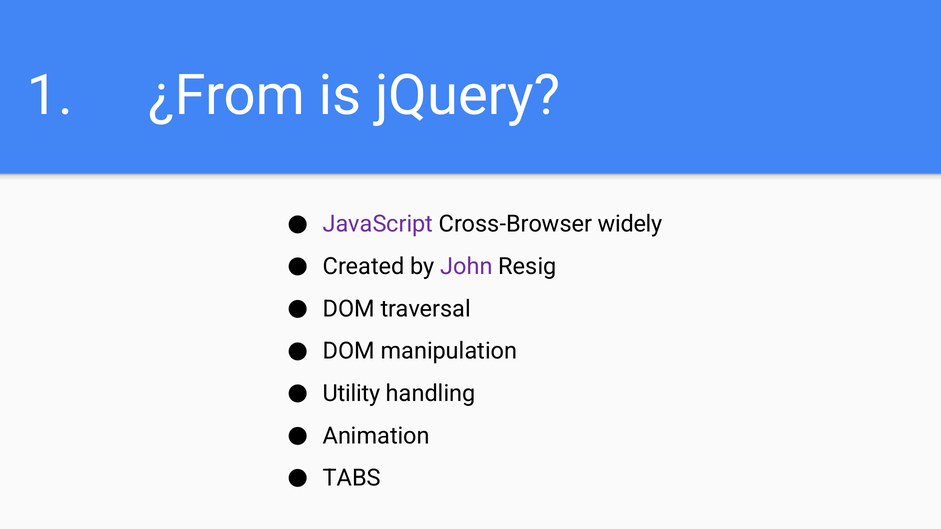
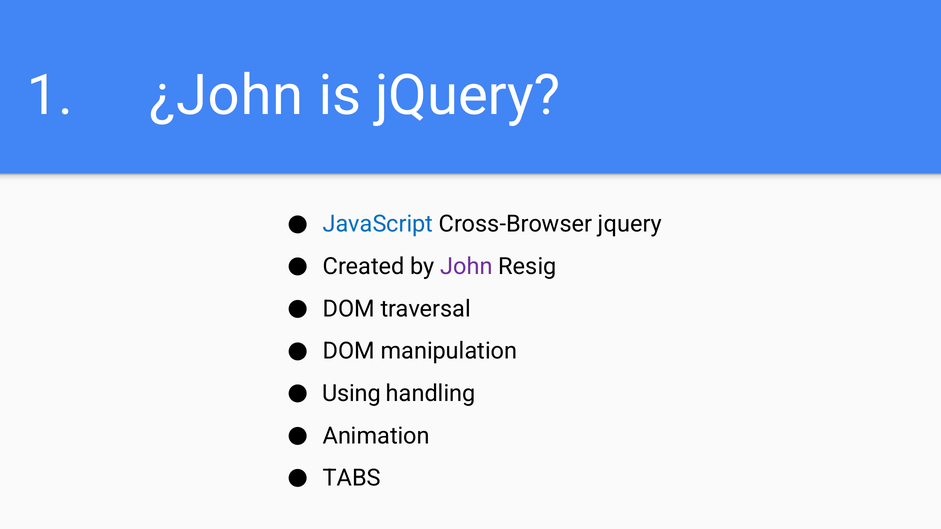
¿From: ¿From -> ¿John
JavaScript colour: purple -> blue
Cross-Browser widely: widely -> jquery
Utility: Utility -> Using
